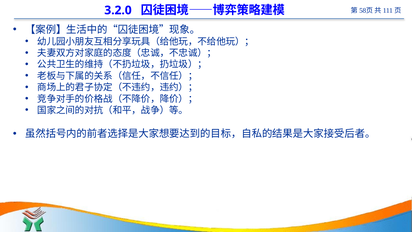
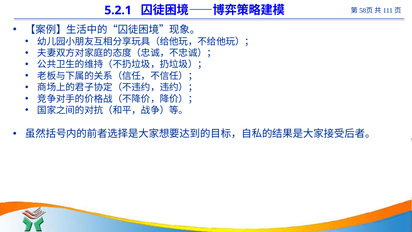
3.2.0: 3.2.0 -> 5.2.1
